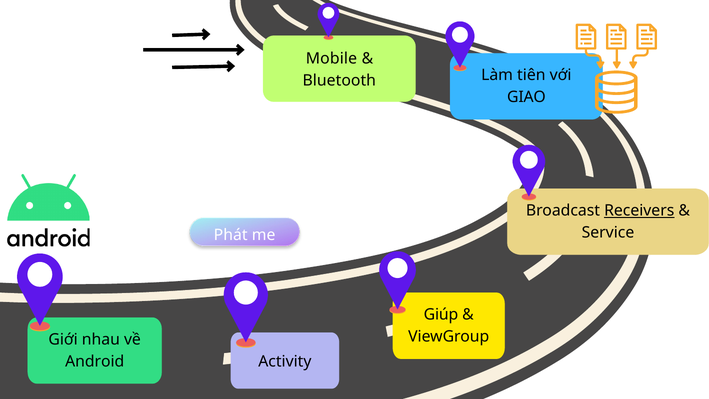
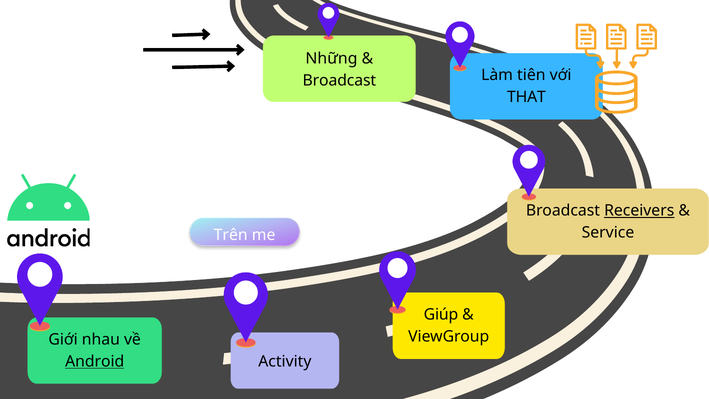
Mobile: Mobile -> Những
Bluetooth at (339, 80): Bluetooth -> Broadcast
GIAO: GIAO -> THAT
Phát: Phát -> Trên
Android underline: none -> present
